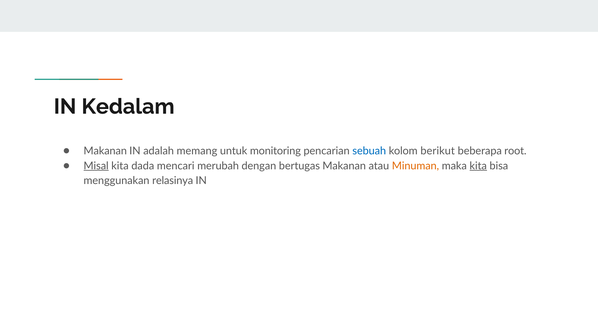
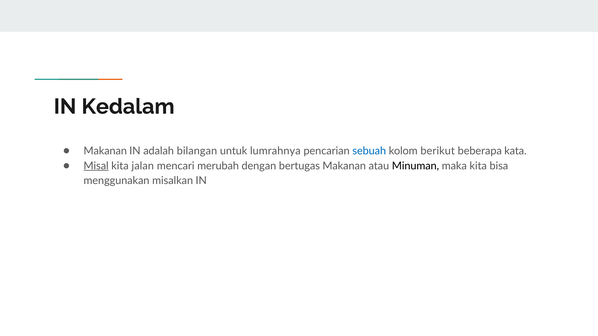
memang: memang -> bilangan
monitoring: monitoring -> lumrahnya
root: root -> kata
dada: dada -> jalan
Minuman colour: orange -> black
kita at (478, 166) underline: present -> none
relasinya: relasinya -> misalkan
